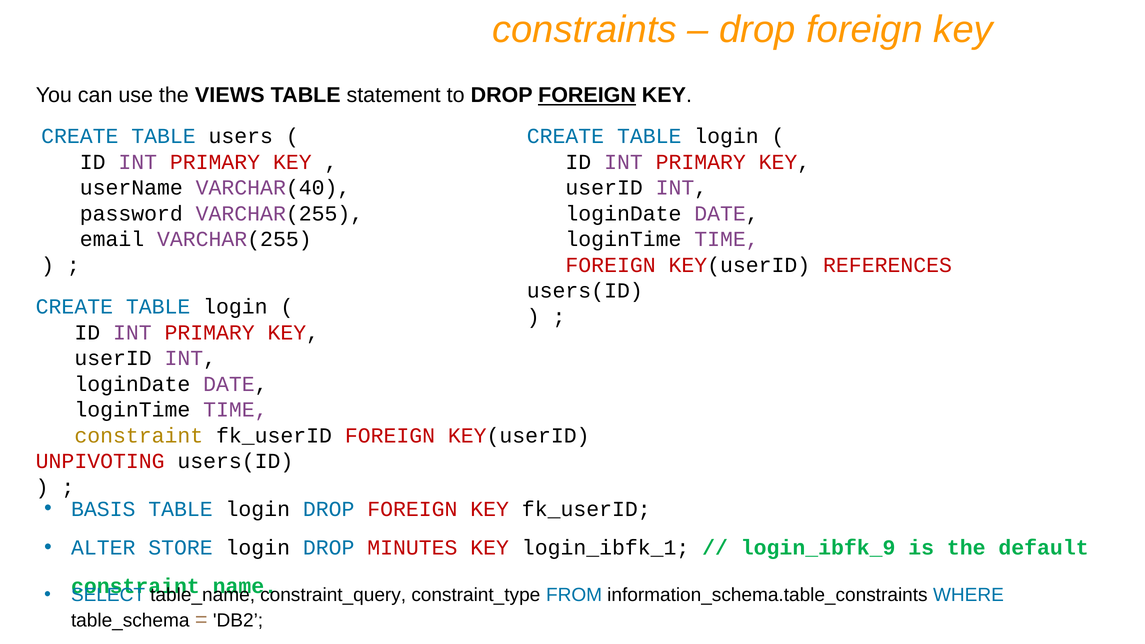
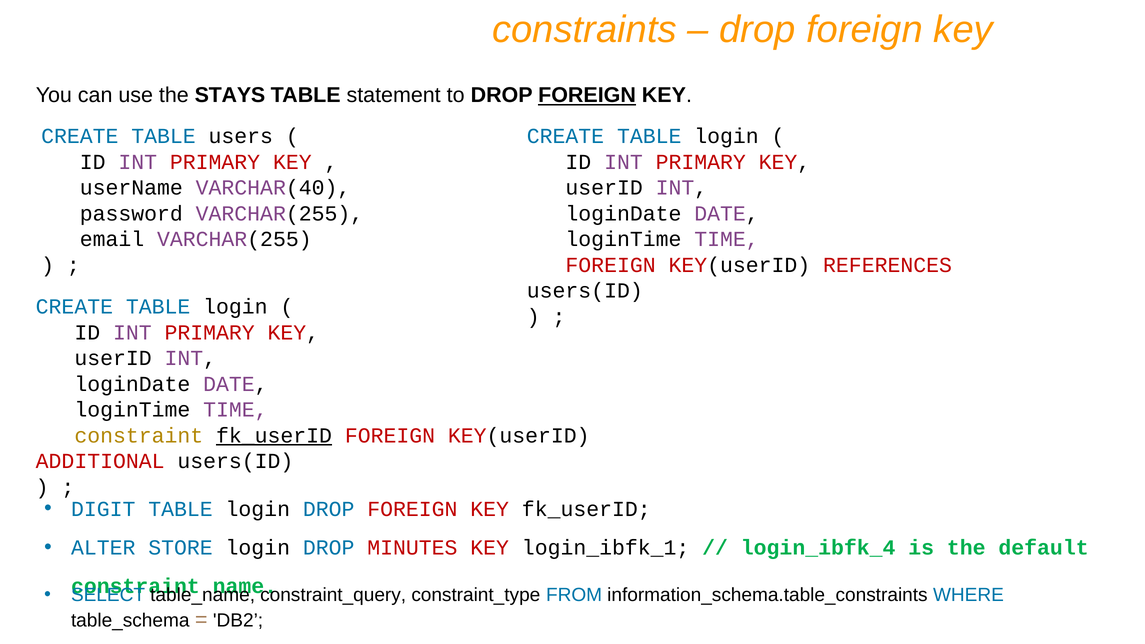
VIEWS: VIEWS -> STAYS
fk_userID at (274, 436) underline: none -> present
UNPIVOTING: UNPIVOTING -> ADDITIONAL
BASIS: BASIS -> DIGIT
login_ibfk_9: login_ibfk_9 -> login_ibfk_4
